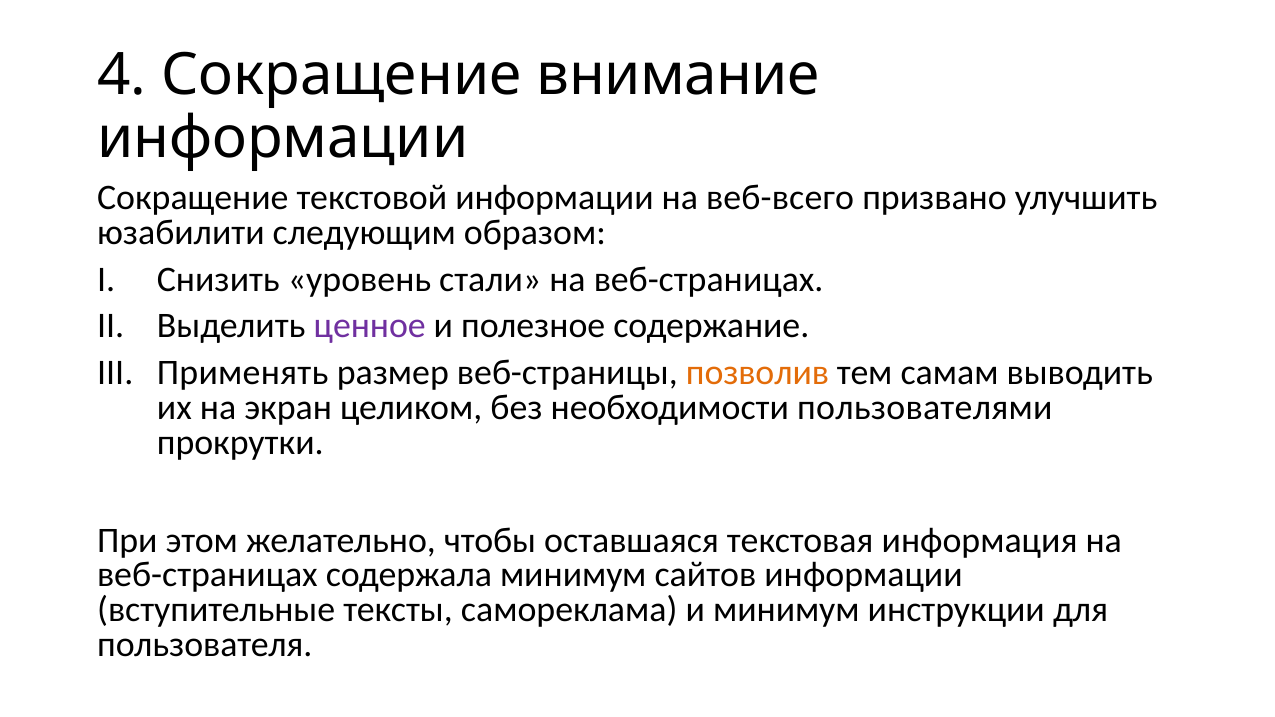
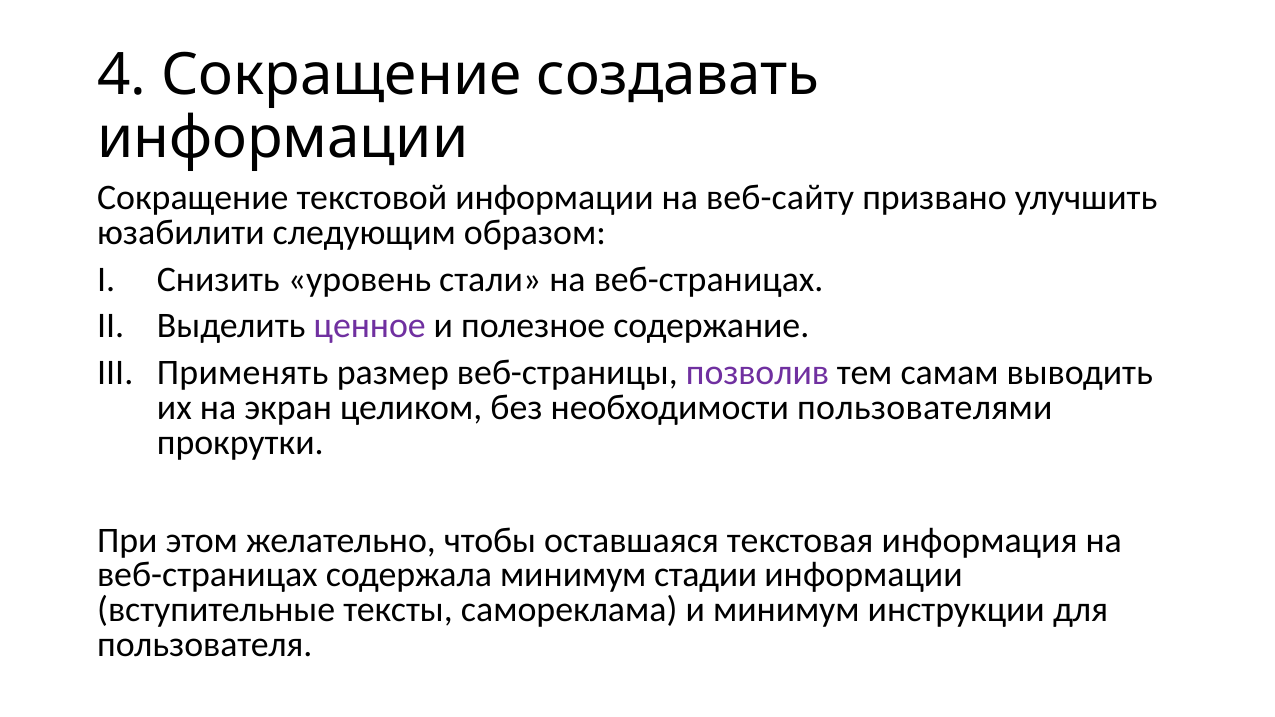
внимание: внимание -> создавать
веб-всего: веб-всего -> веб-сайту
позволив colour: orange -> purple
сайтов: сайтов -> стадии
